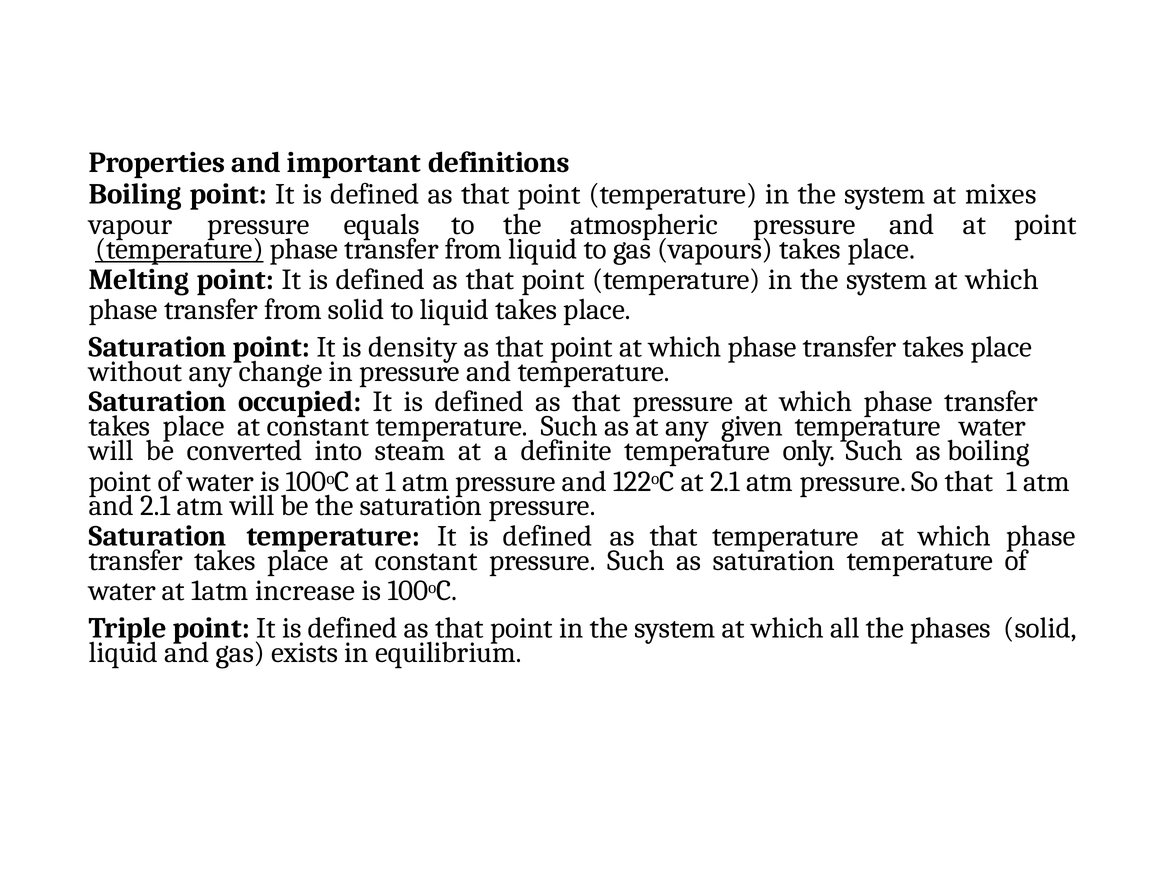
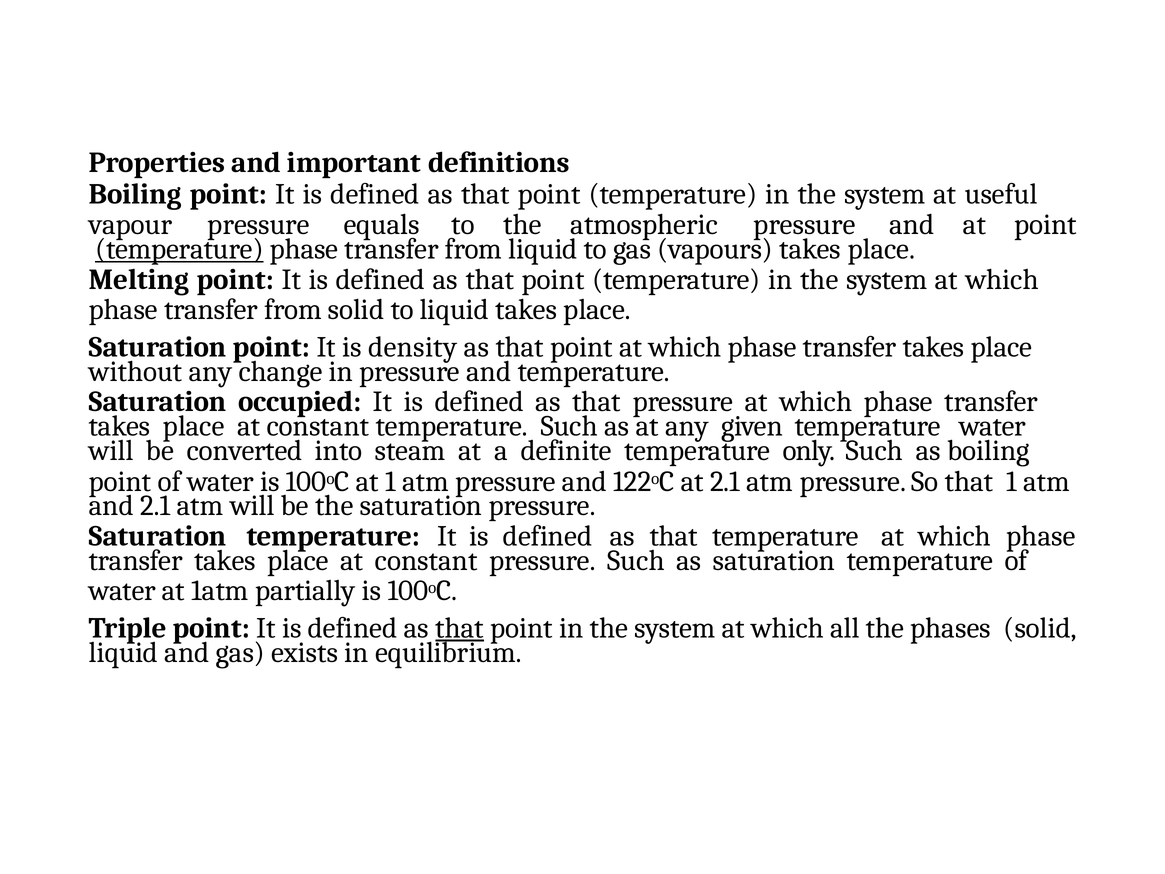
mixes: mixes -> useful
increase: increase -> partially
that at (460, 628) underline: none -> present
